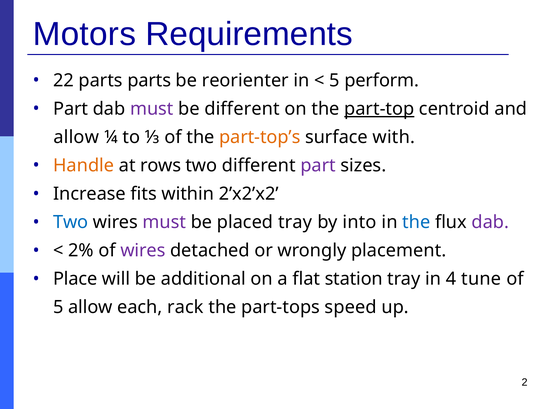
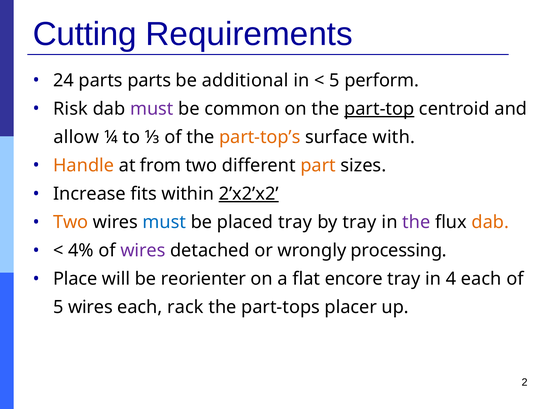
Motors: Motors -> Cutting
22: 22 -> 24
reorienter: reorienter -> additional
Part at (71, 109): Part -> Risk
be different: different -> common
rows: rows -> from
part at (318, 165) colour: purple -> orange
2’x2’x2 underline: none -> present
Two at (71, 222) colour: blue -> orange
must at (164, 222) colour: purple -> blue
by into: into -> tray
the at (416, 222) colour: blue -> purple
dab at (490, 222) colour: purple -> orange
2%: 2% -> 4%
placement: placement -> processing
additional: additional -> reorienter
station: station -> encore
4 tune: tune -> each
5 allow: allow -> wires
speed: speed -> placer
